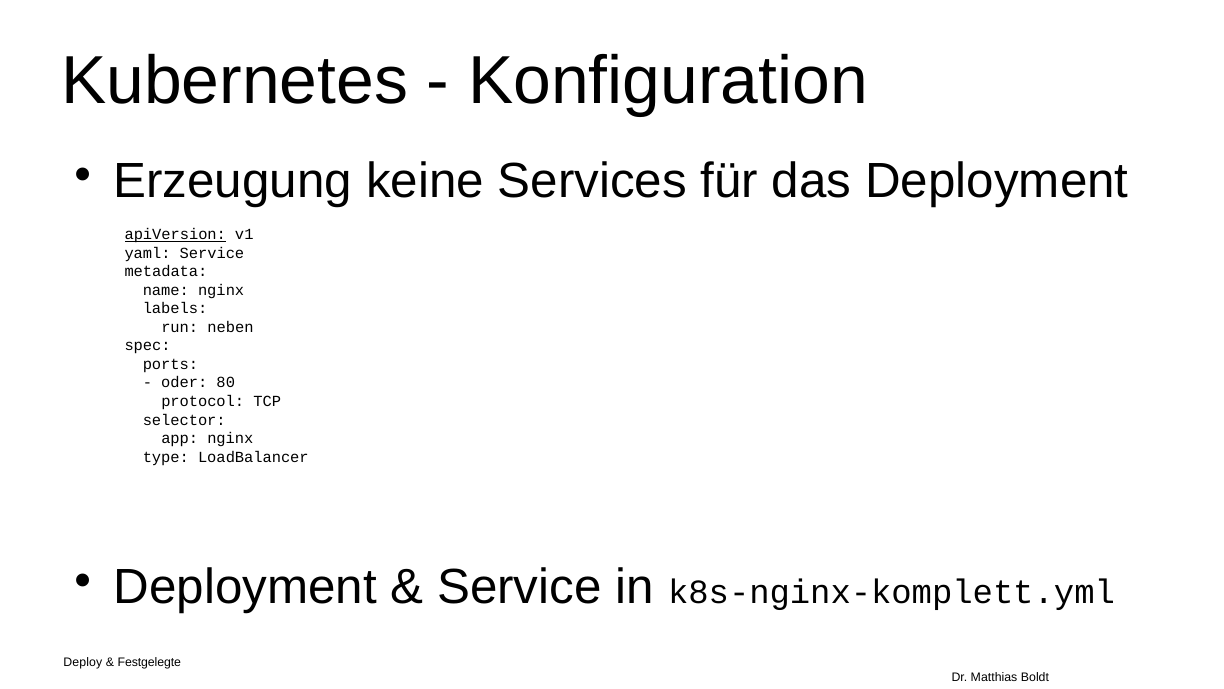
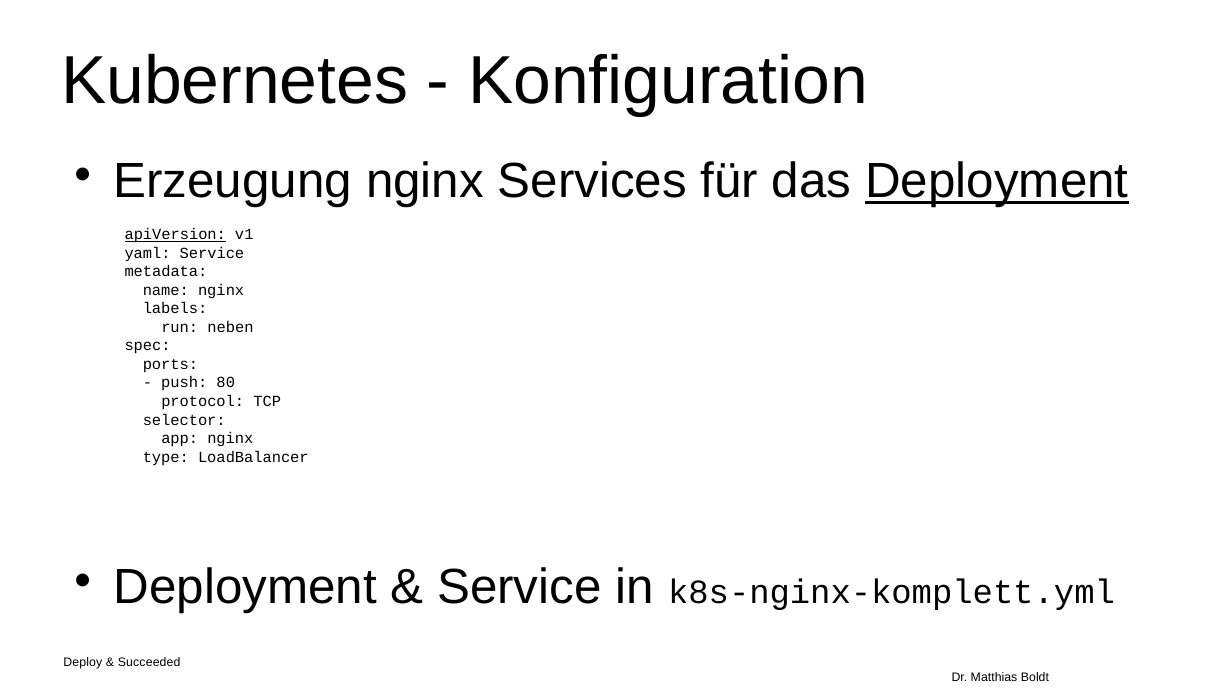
Erzeugung keine: keine -> nginx
Deployment at (997, 181) underline: none -> present
oder: oder -> push
Festgelegte: Festgelegte -> Succeeded
